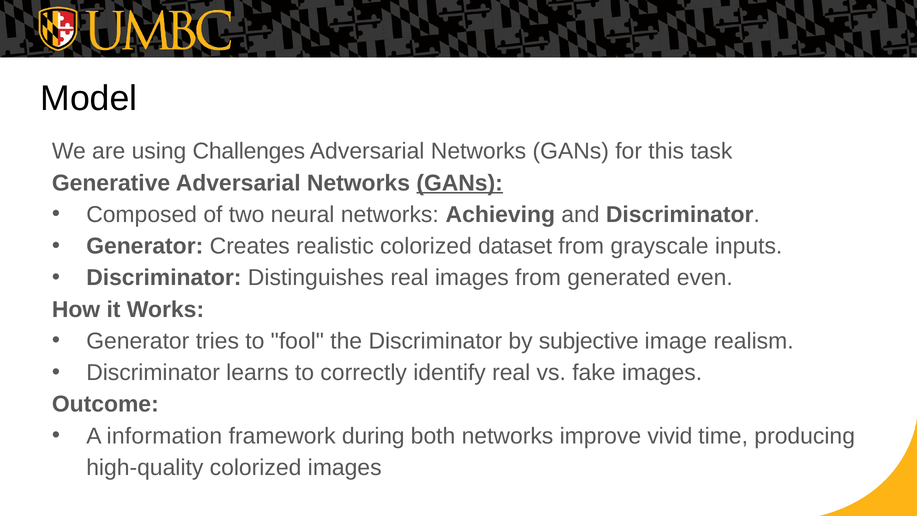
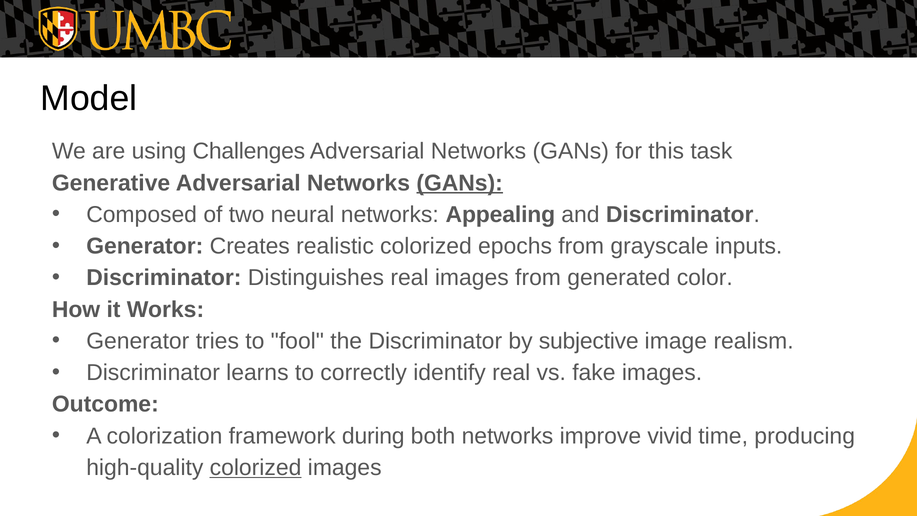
Achieving: Achieving -> Appealing
dataset: dataset -> epochs
even: even -> color
information: information -> colorization
colorized at (256, 468) underline: none -> present
